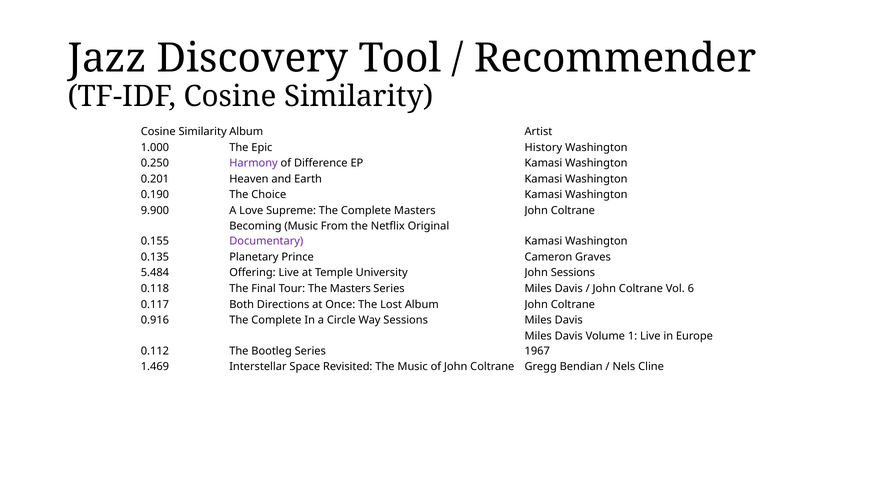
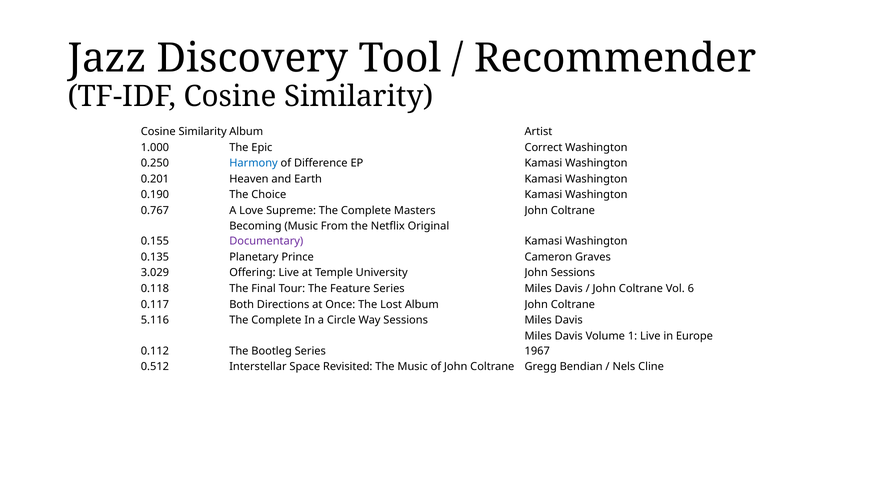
History: History -> Correct
Harmony colour: purple -> blue
9.900: 9.900 -> 0.767
5.484: 5.484 -> 3.029
The Masters: Masters -> Feature
0.916: 0.916 -> 5.116
1.469: 1.469 -> 0.512
